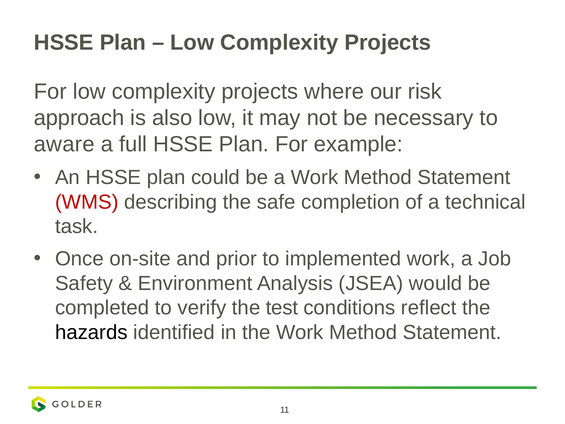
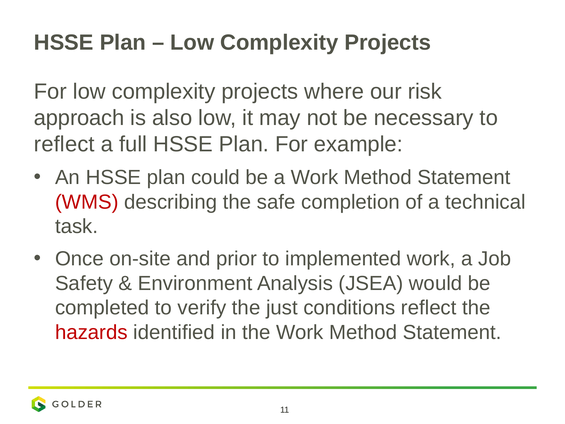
aware at (64, 144): aware -> reflect
test: test -> just
hazards colour: black -> red
